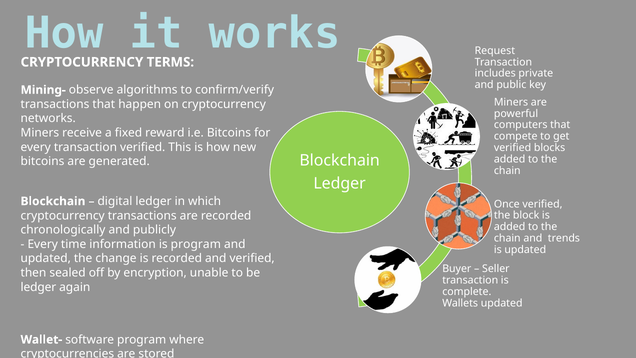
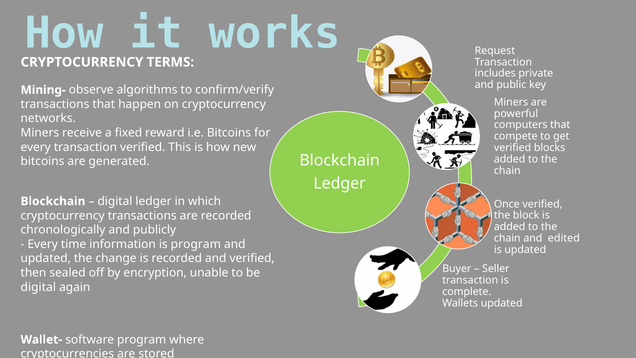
trends: trends -> edited
ledger at (38, 287): ledger -> digital
